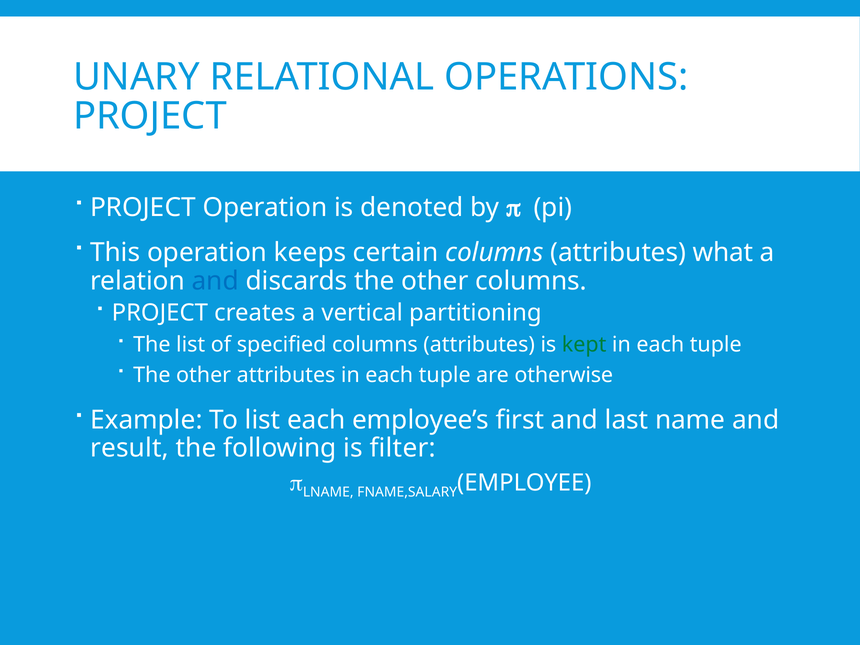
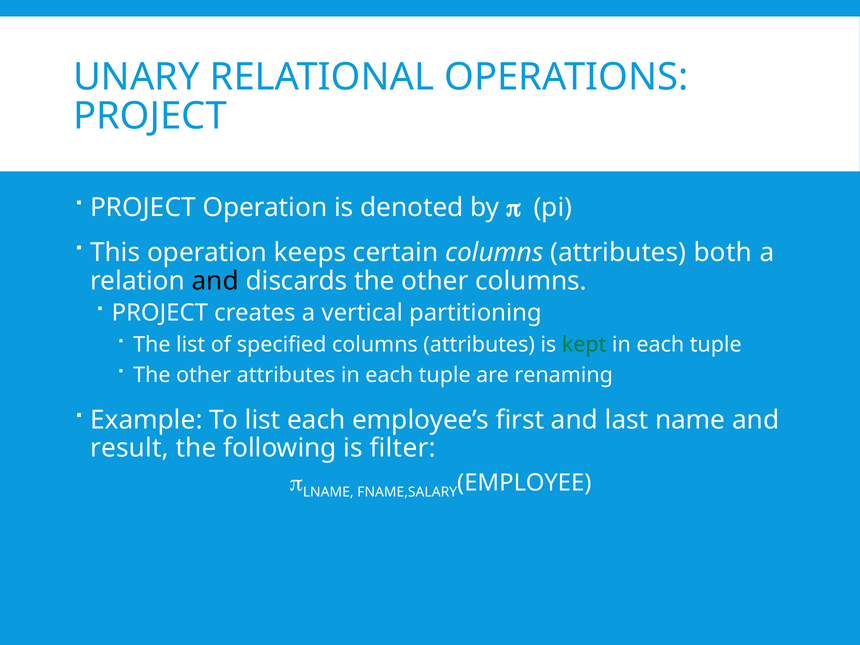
what: what -> both
and at (215, 281) colour: blue -> black
otherwise: otherwise -> renaming
